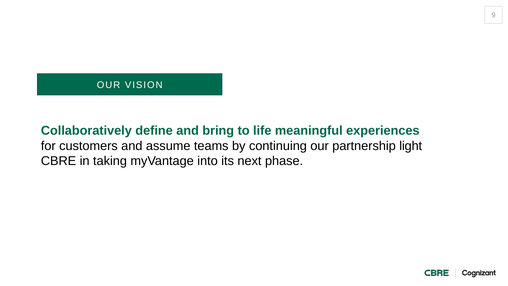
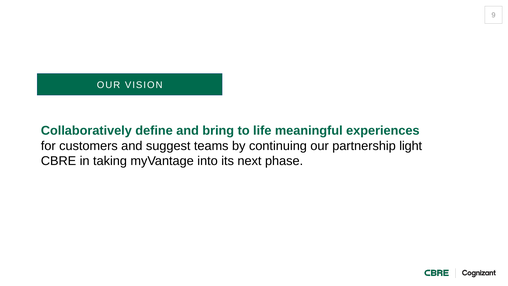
assume: assume -> suggest
